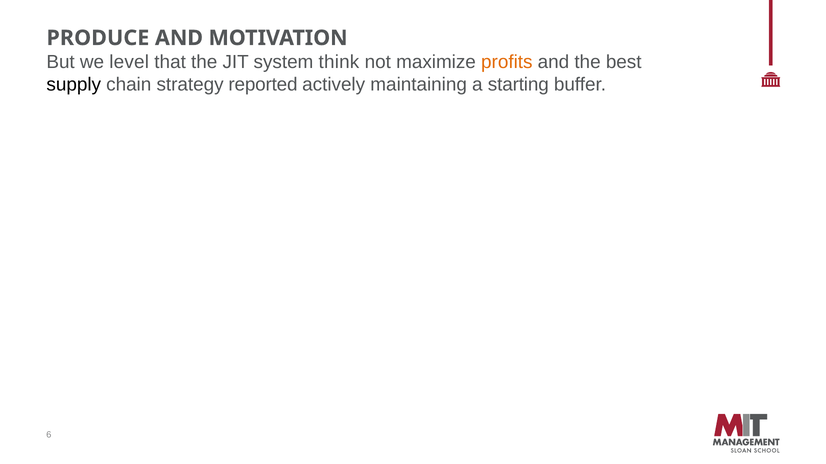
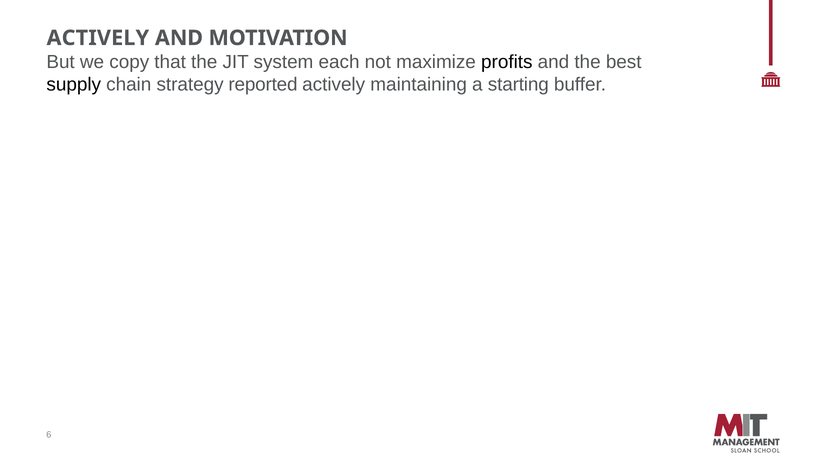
PRODUCE at (98, 38): PRODUCE -> ACTIVELY
level: level -> copy
think: think -> each
profits colour: orange -> black
